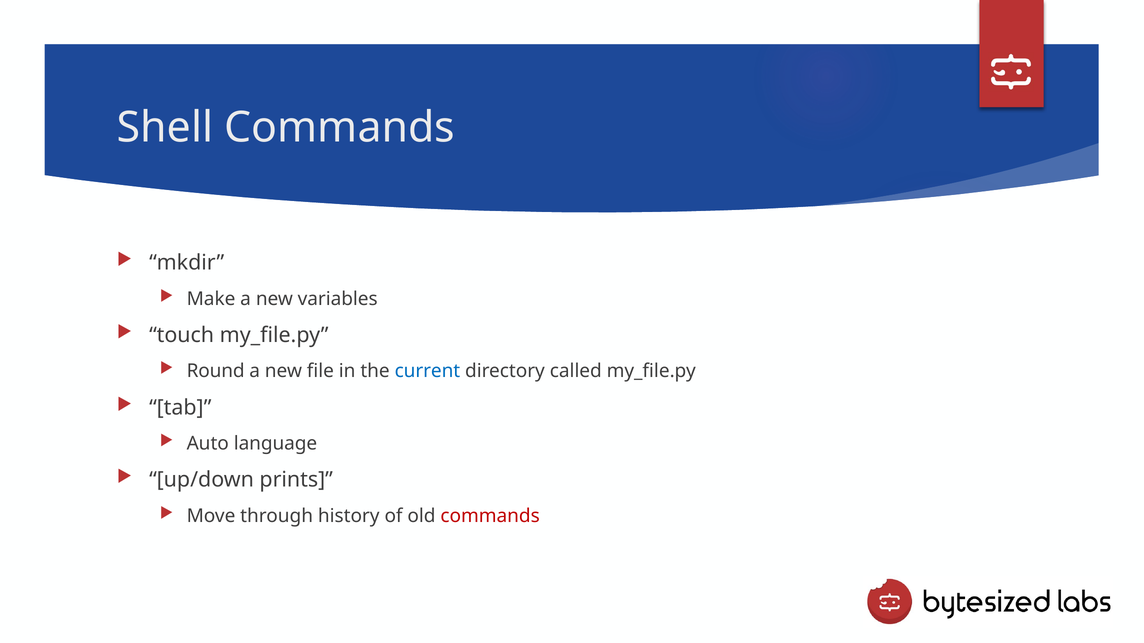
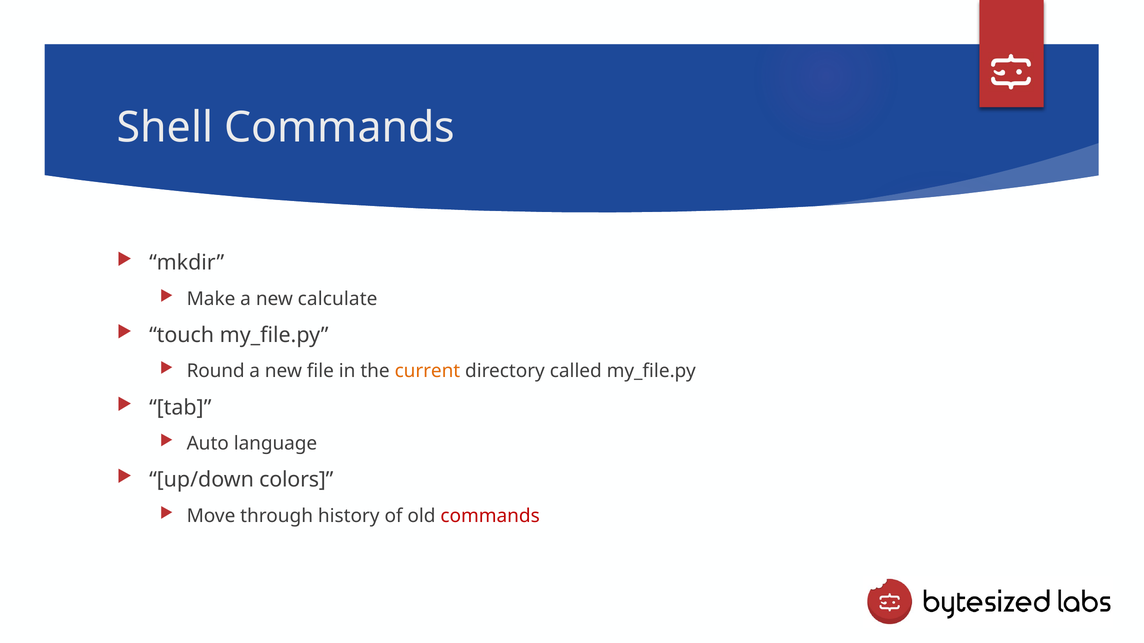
variables: variables -> calculate
current colour: blue -> orange
prints: prints -> colors
